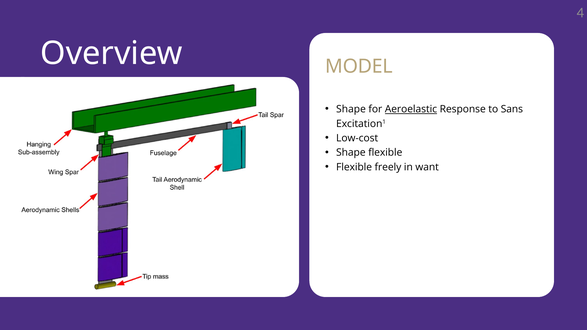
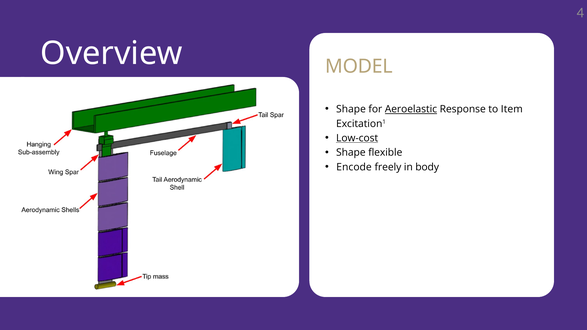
Sans: Sans -> Item
Low-cost underline: none -> present
Flexible at (354, 167): Flexible -> Encode
want: want -> body
